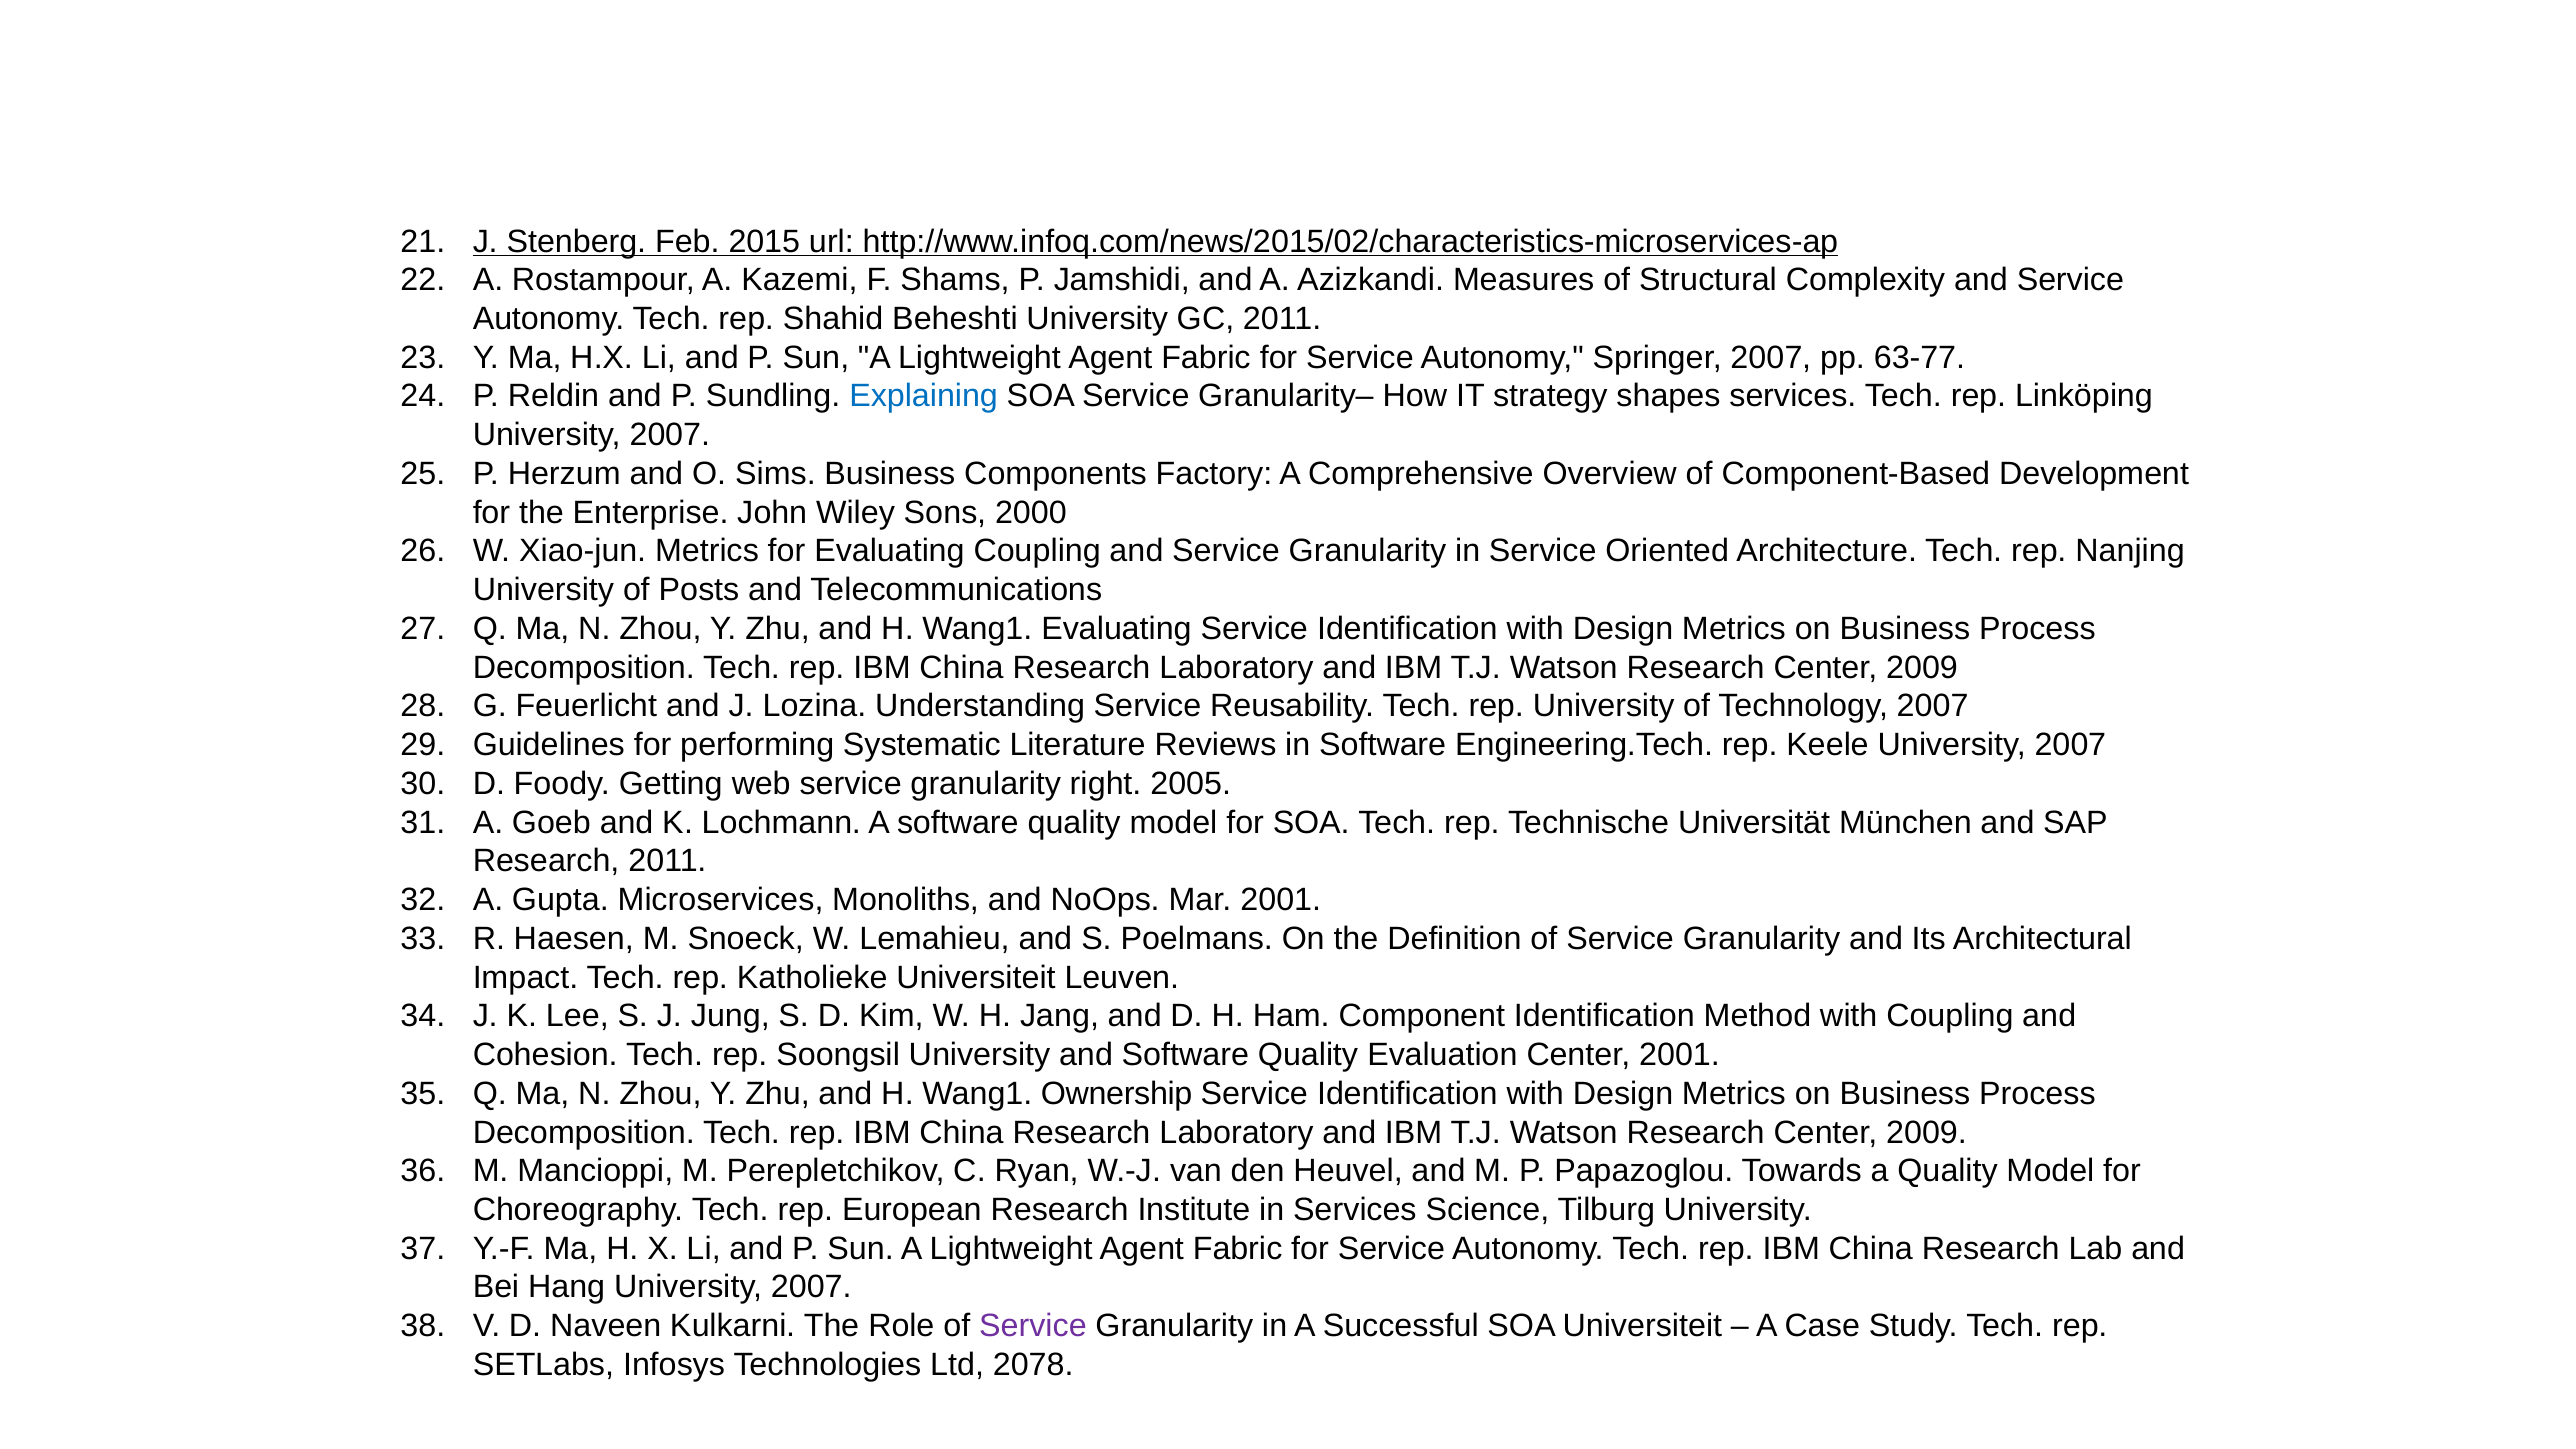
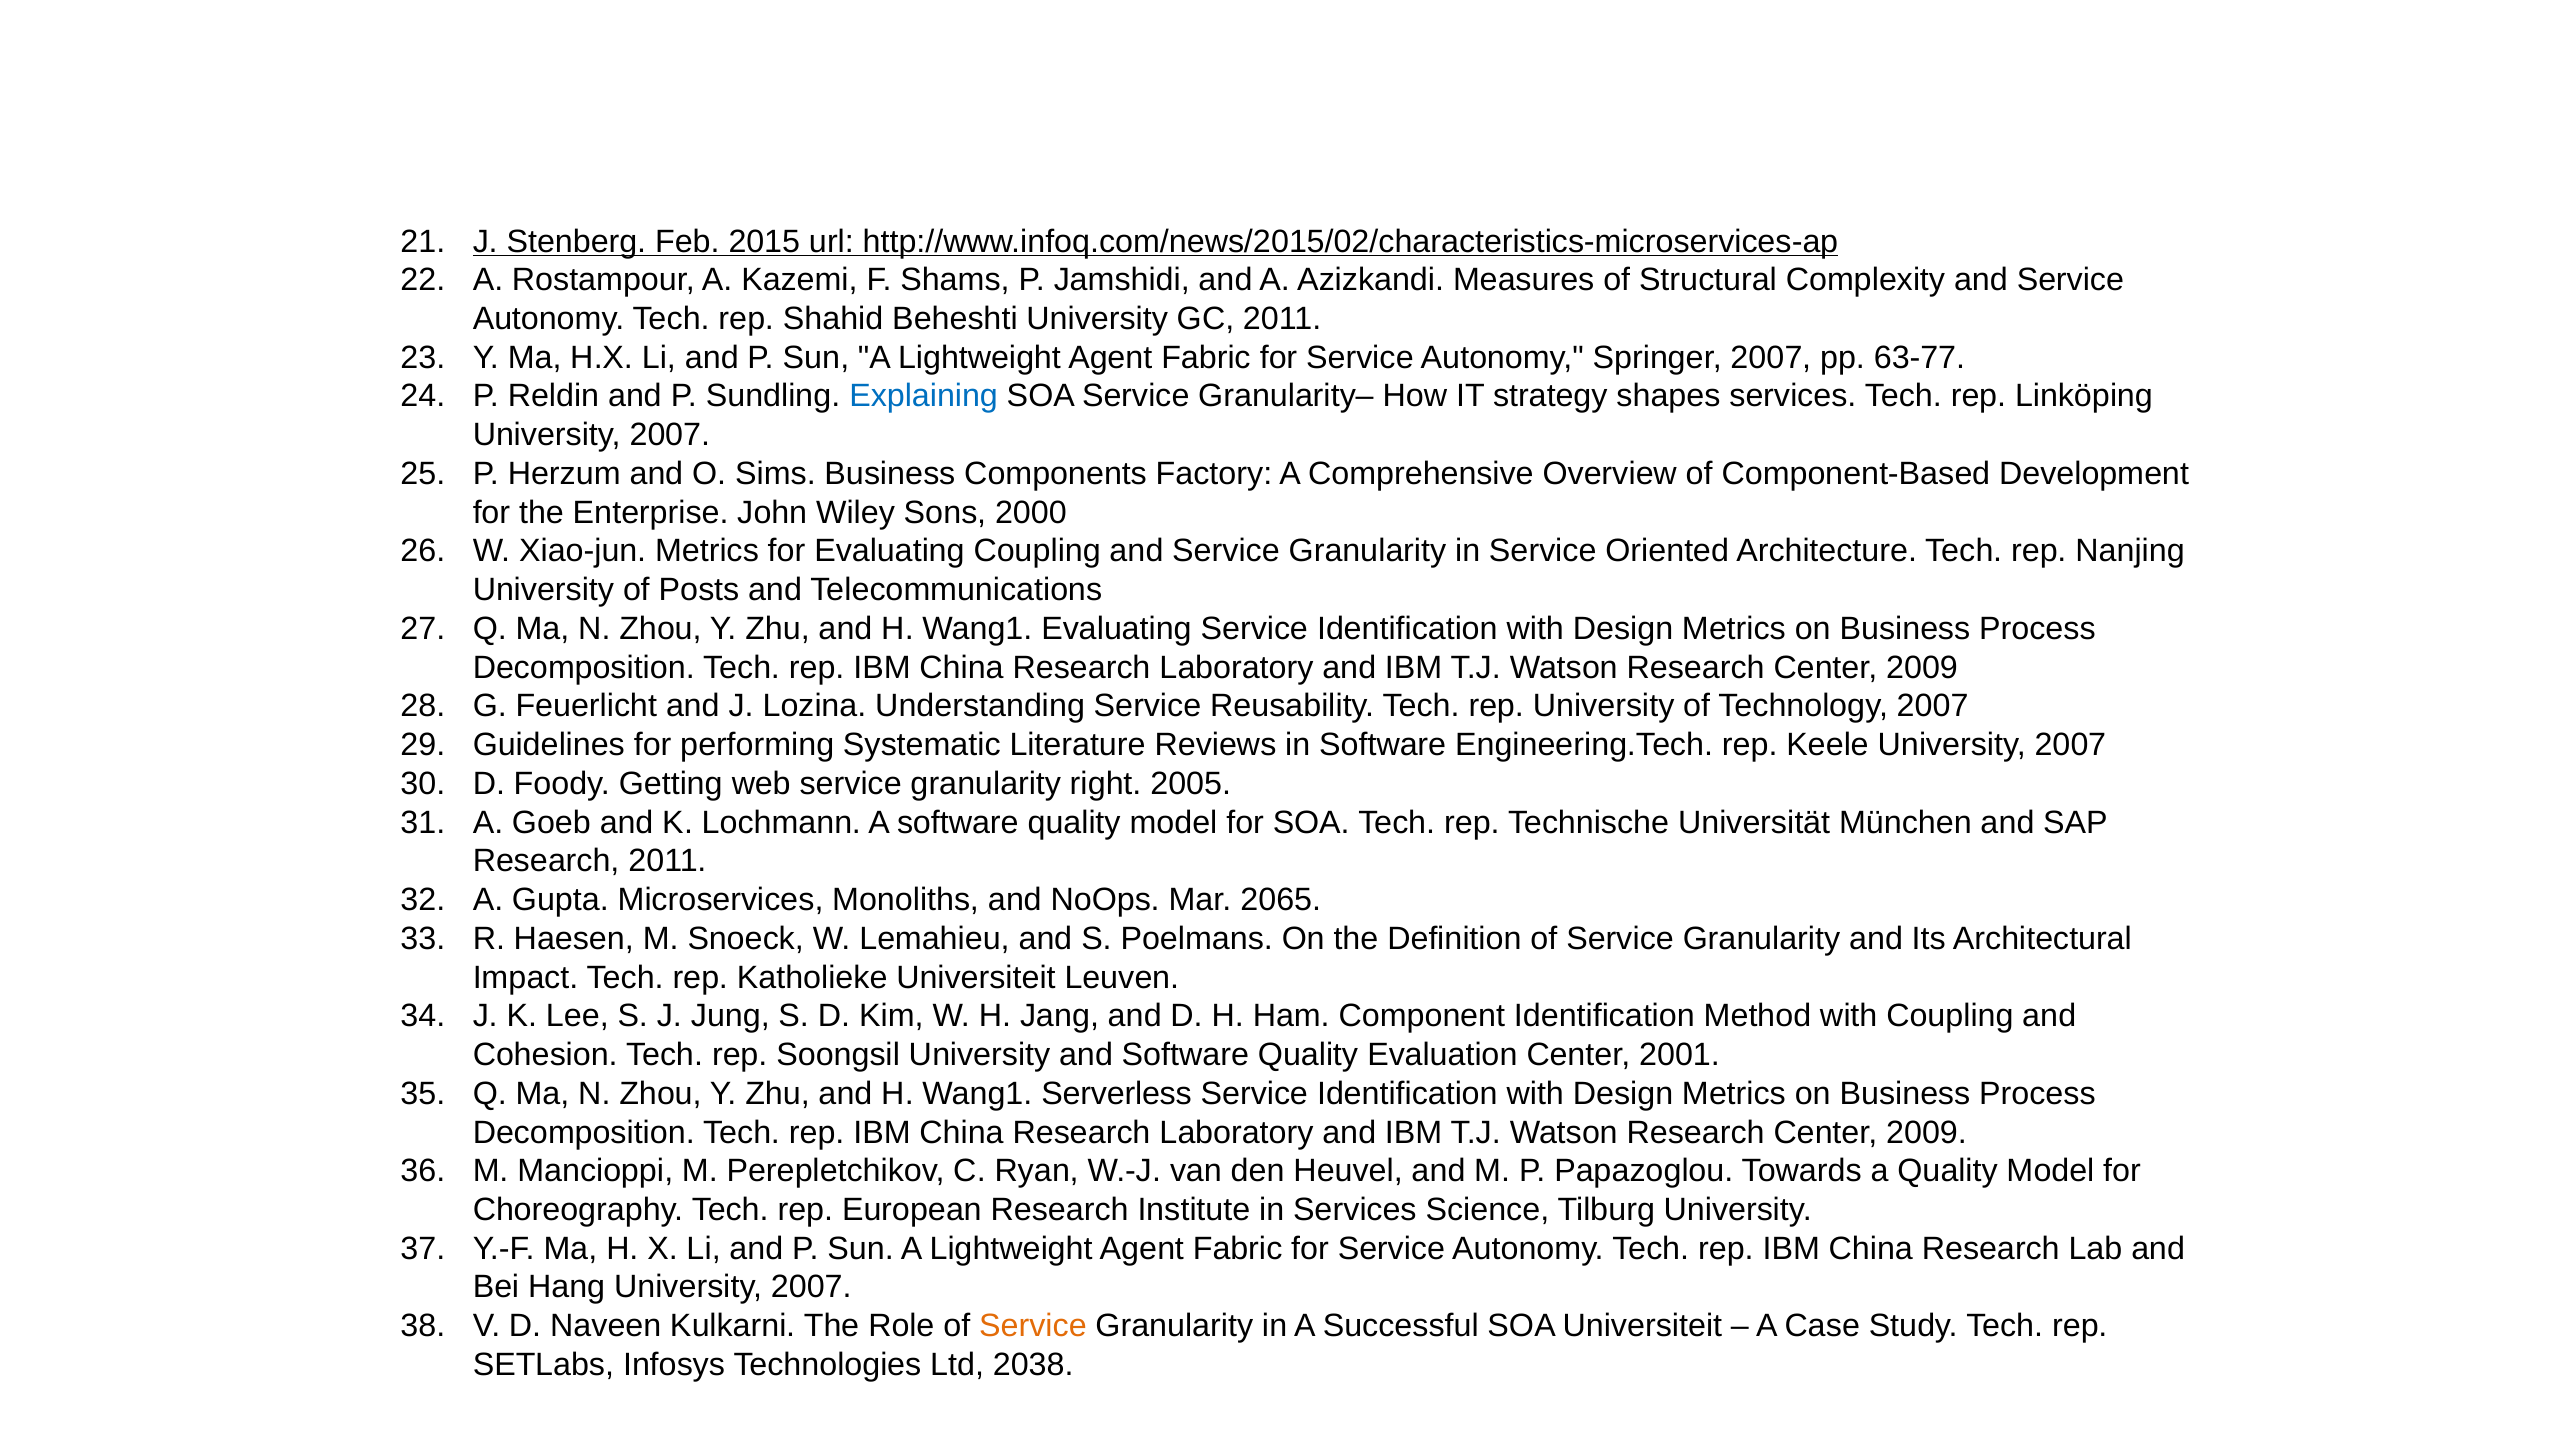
Mar 2001: 2001 -> 2065
Ownership: Ownership -> Serverless
Service at (1033, 1326) colour: purple -> orange
2078: 2078 -> 2038
